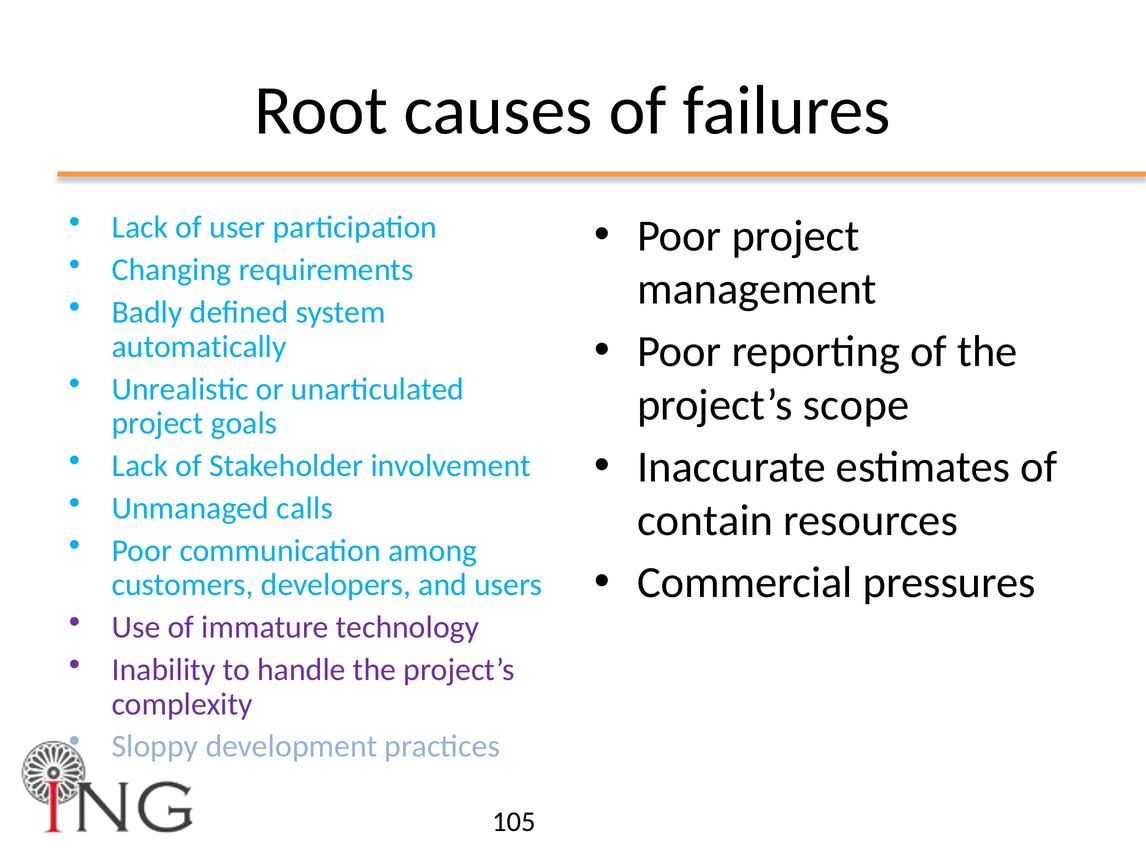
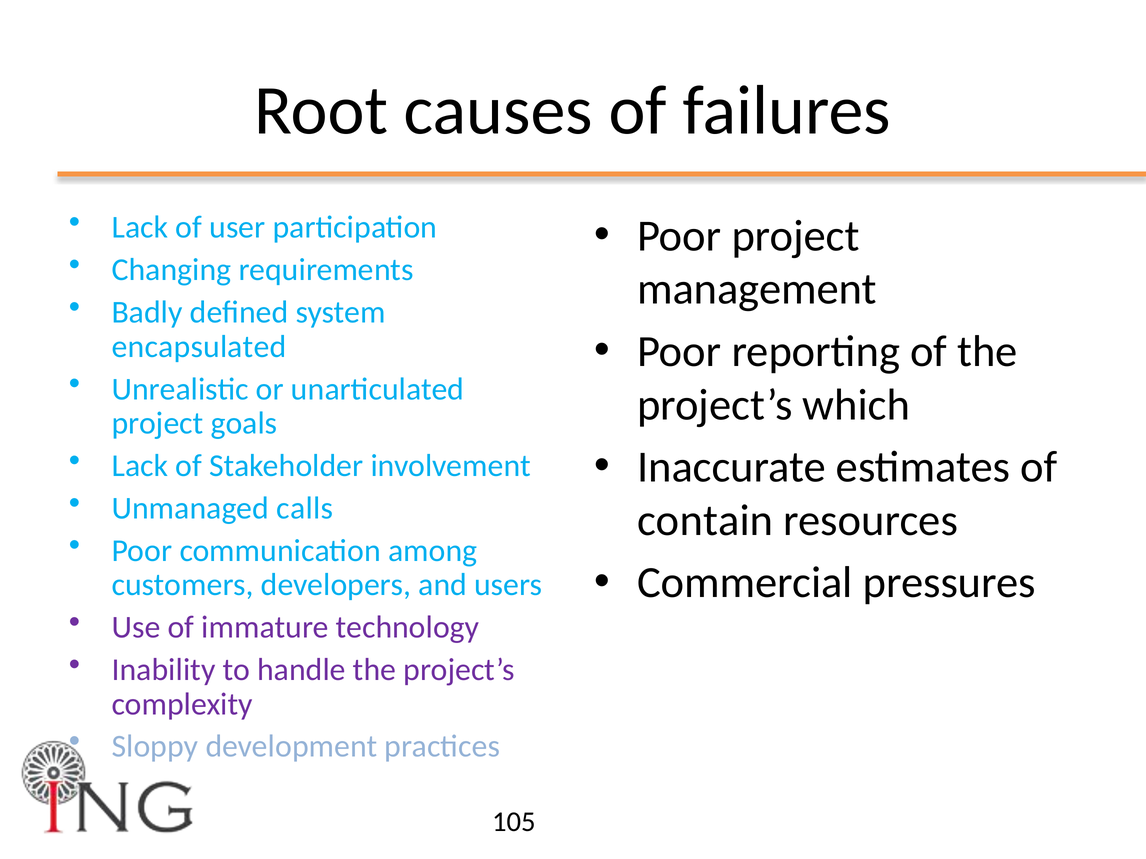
automatically: automatically -> encapsulated
scope: scope -> which
